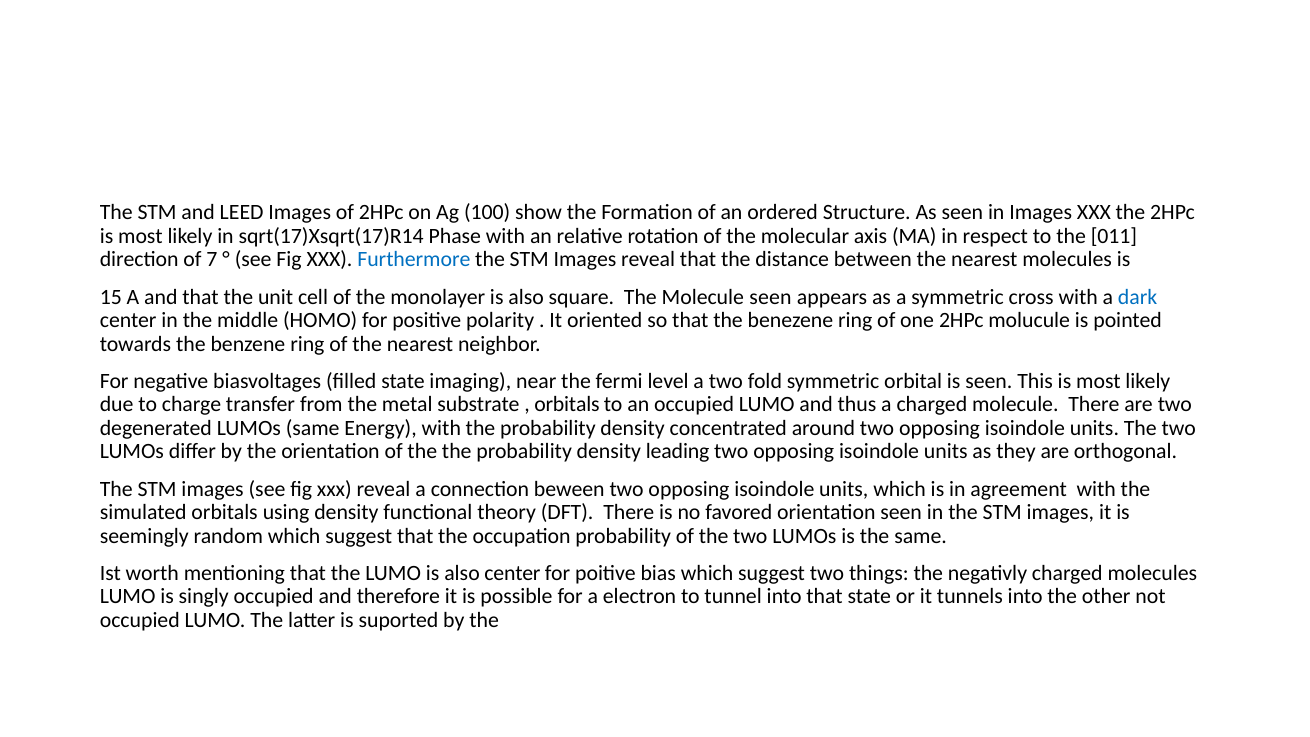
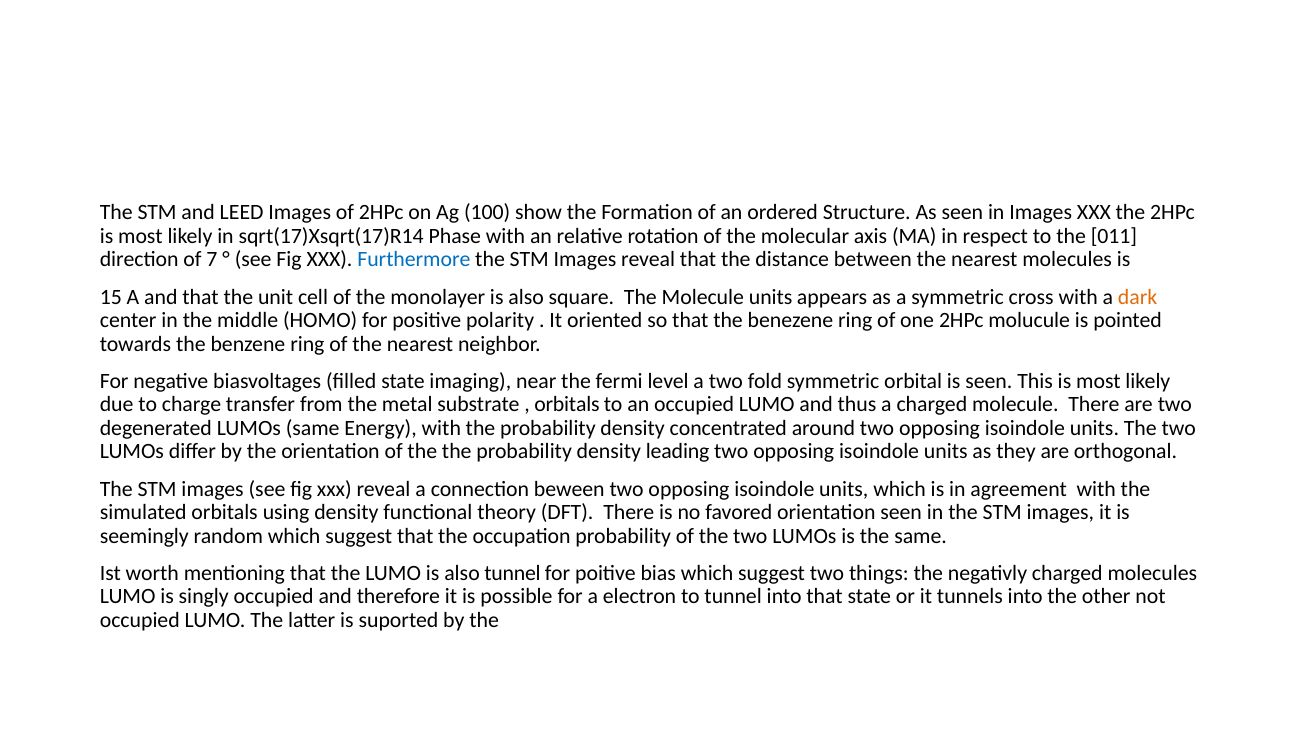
Molecule seen: seen -> units
dark colour: blue -> orange
also center: center -> tunnel
